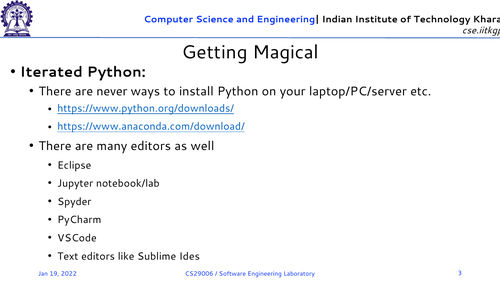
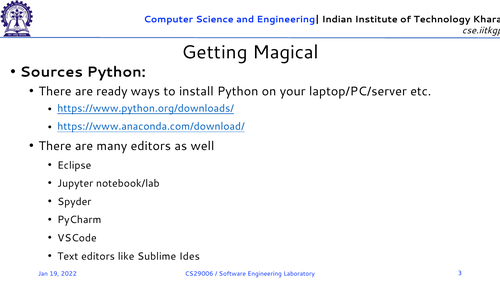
Iterated: Iterated -> Sources
never: never -> ready
